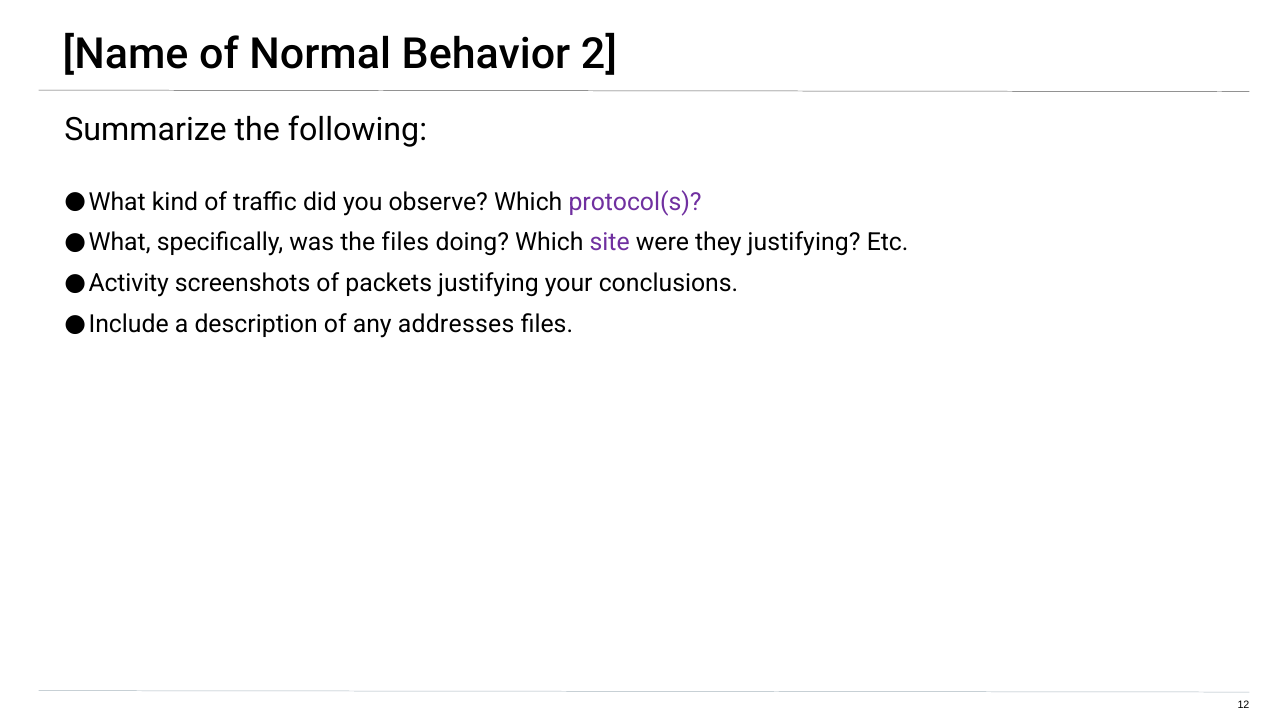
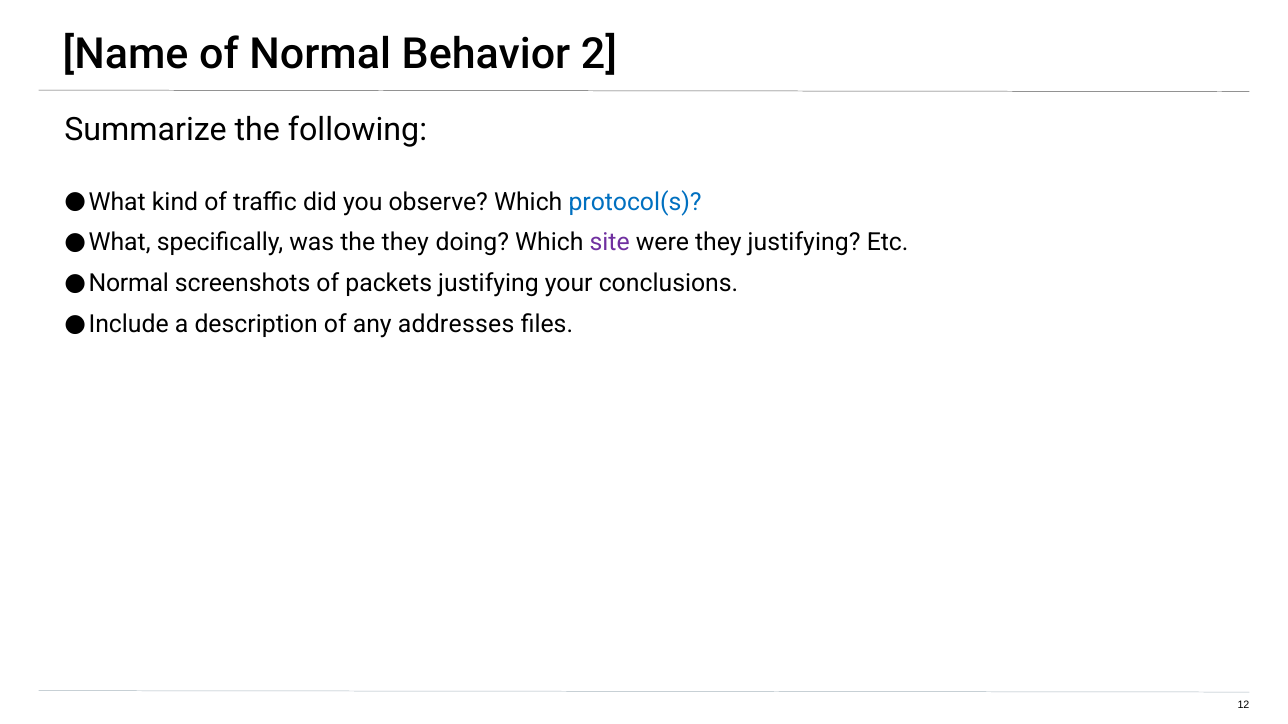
protocol(s colour: purple -> blue
the files: files -> they
Activity at (129, 284): Activity -> Normal
